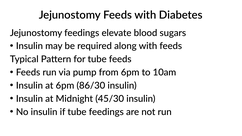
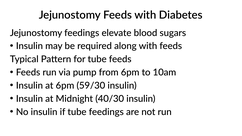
86/30: 86/30 -> 59/30
45/30: 45/30 -> 40/30
